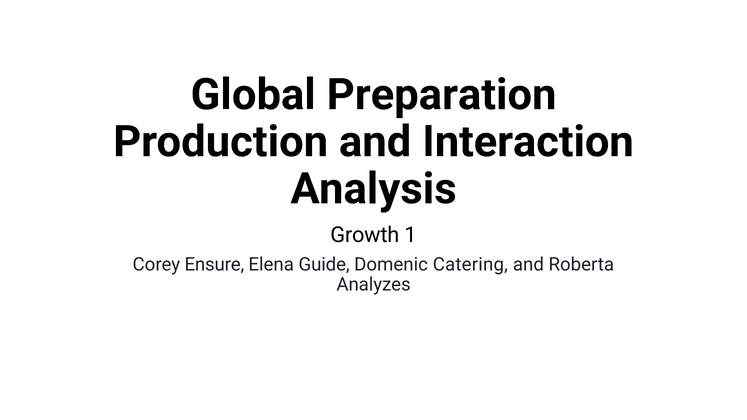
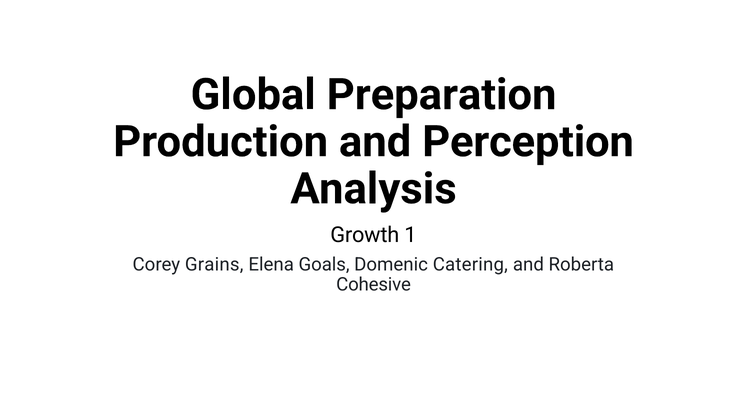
Interaction: Interaction -> Perception
Ensure: Ensure -> Grains
Guide: Guide -> Goals
Analyzes: Analyzes -> Cohesive
